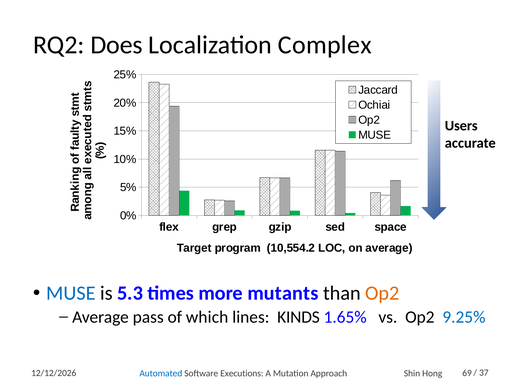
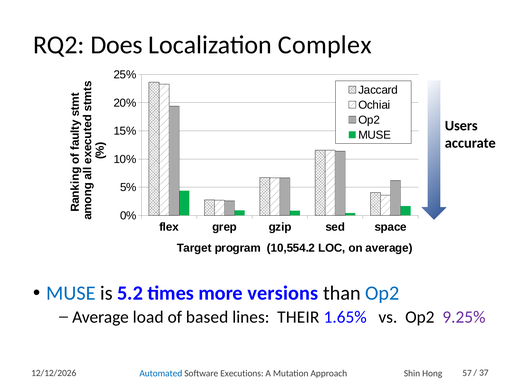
5.3: 5.3 -> 5.2
mutants: mutants -> versions
Op2 at (382, 293) colour: orange -> blue
pass: pass -> load
which: which -> based
KINDS: KINDS -> THEIR
9.25% colour: blue -> purple
69: 69 -> 57
